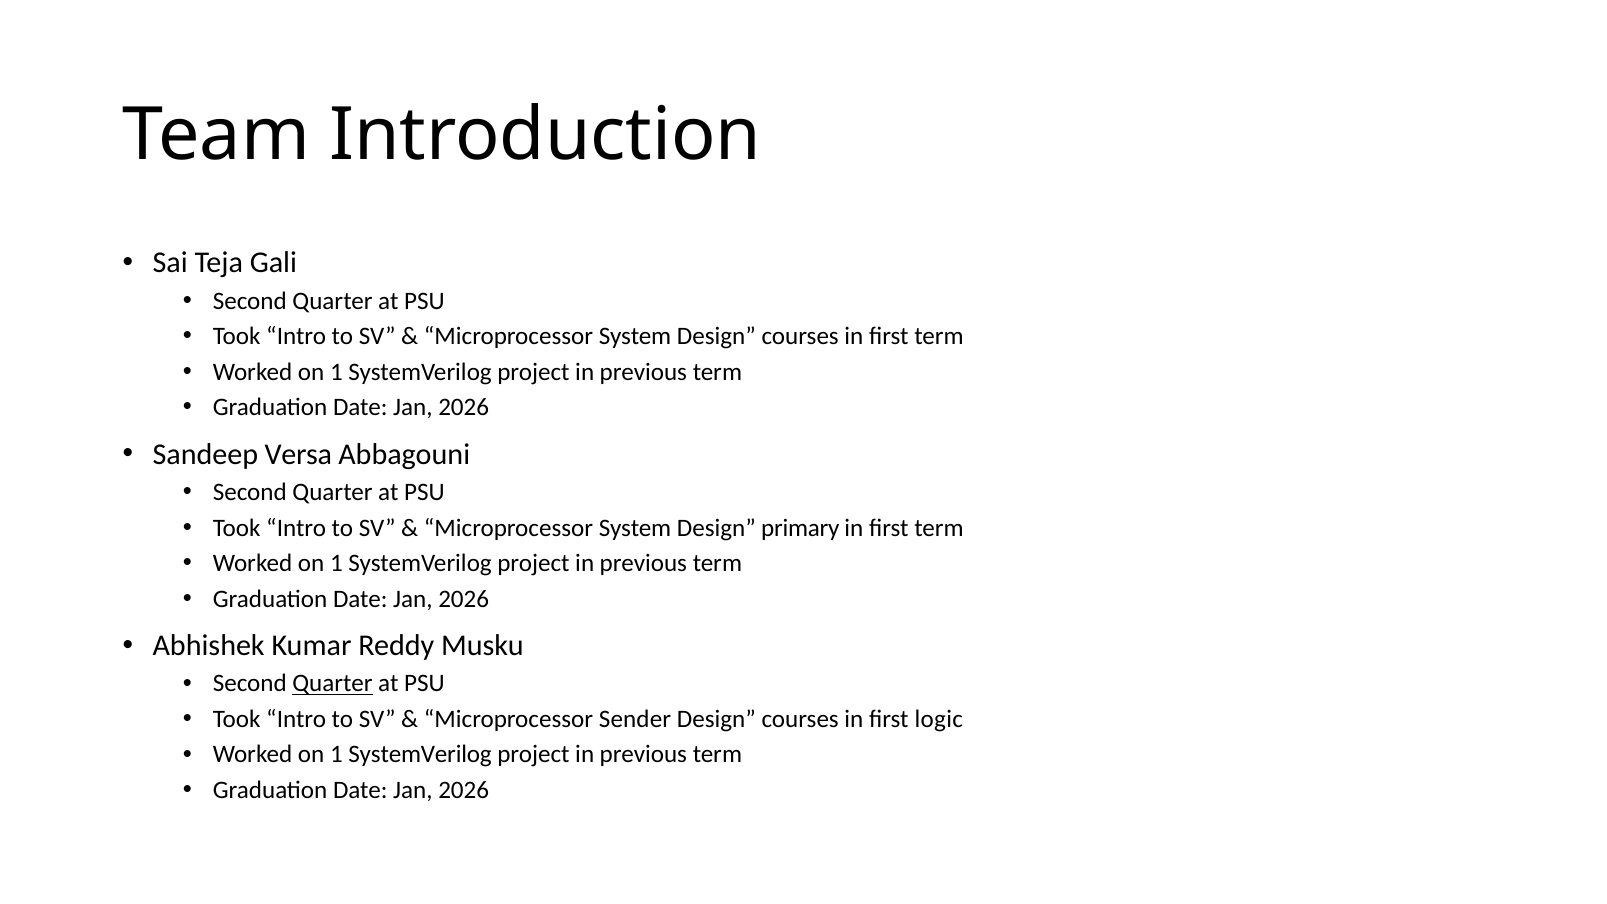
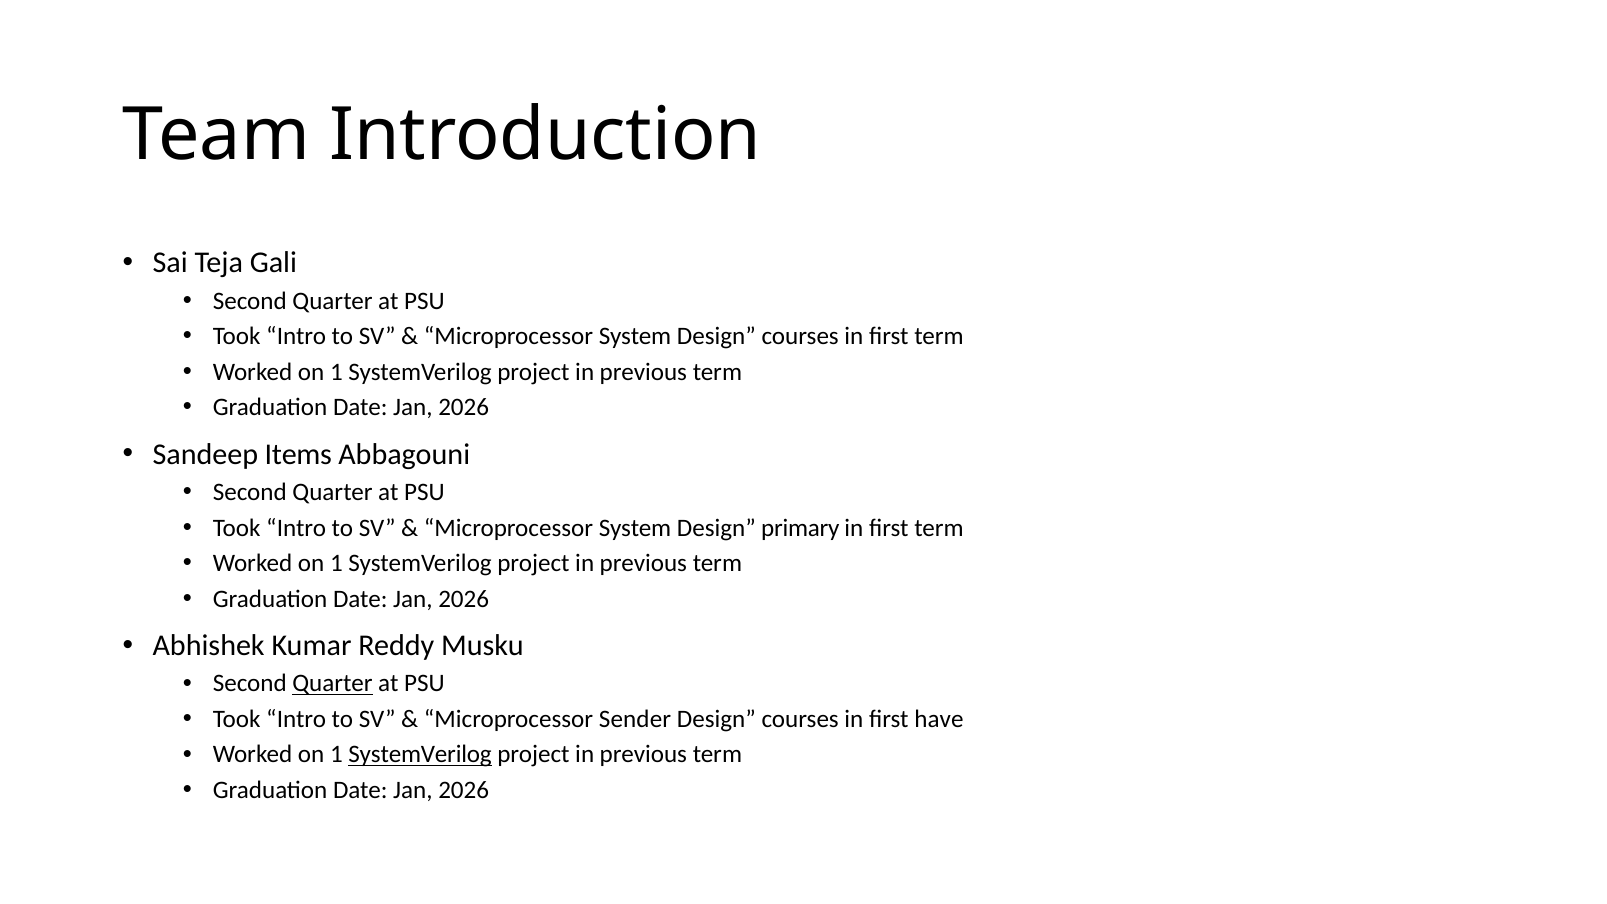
Versa: Versa -> Items
logic: logic -> have
SystemVerilog at (420, 754) underline: none -> present
